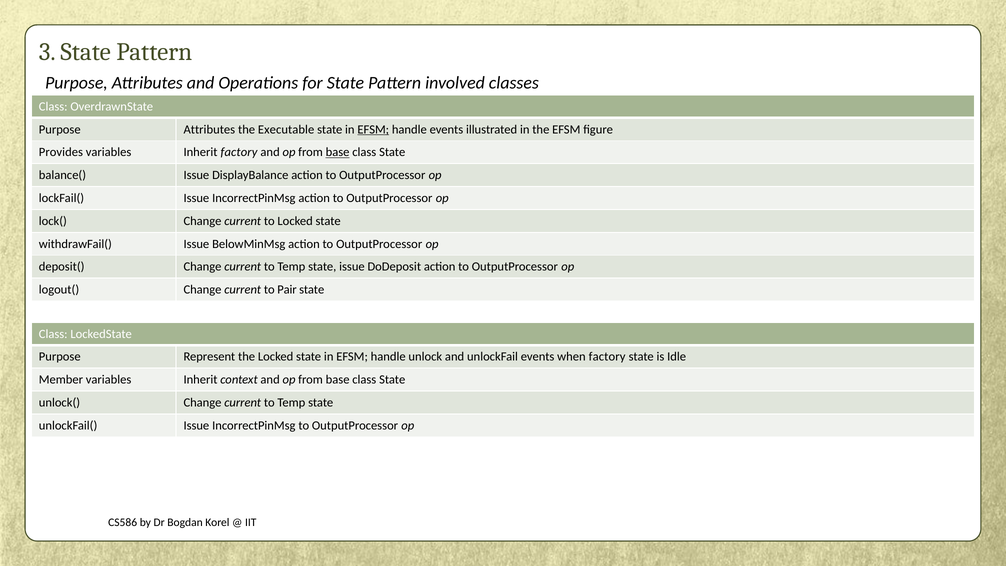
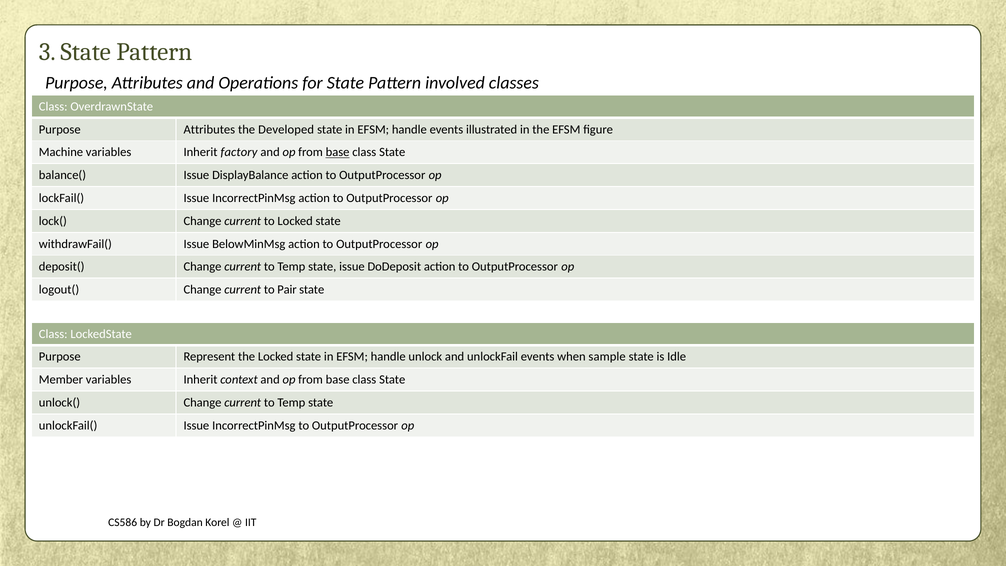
Executable: Executable -> Developed
EFSM at (373, 129) underline: present -> none
Provides: Provides -> Machine
when factory: factory -> sample
